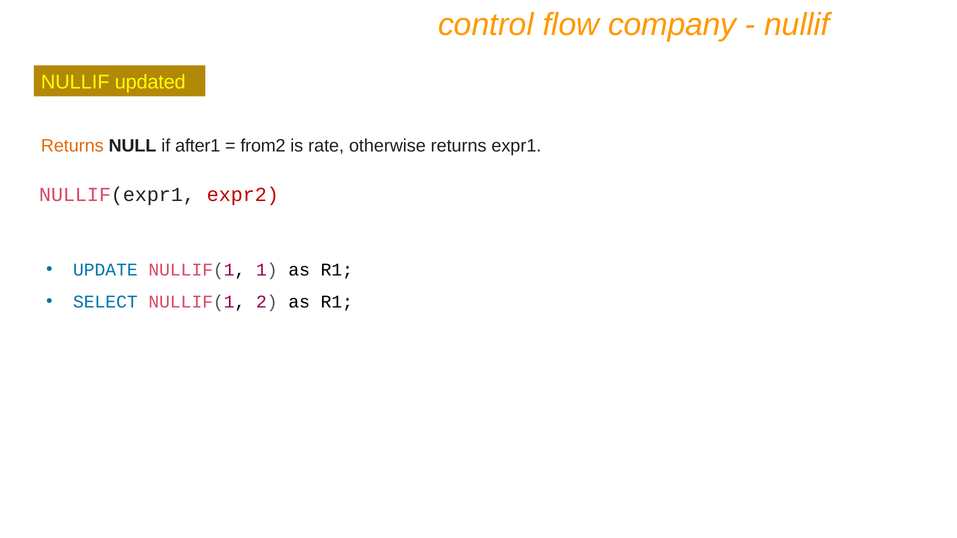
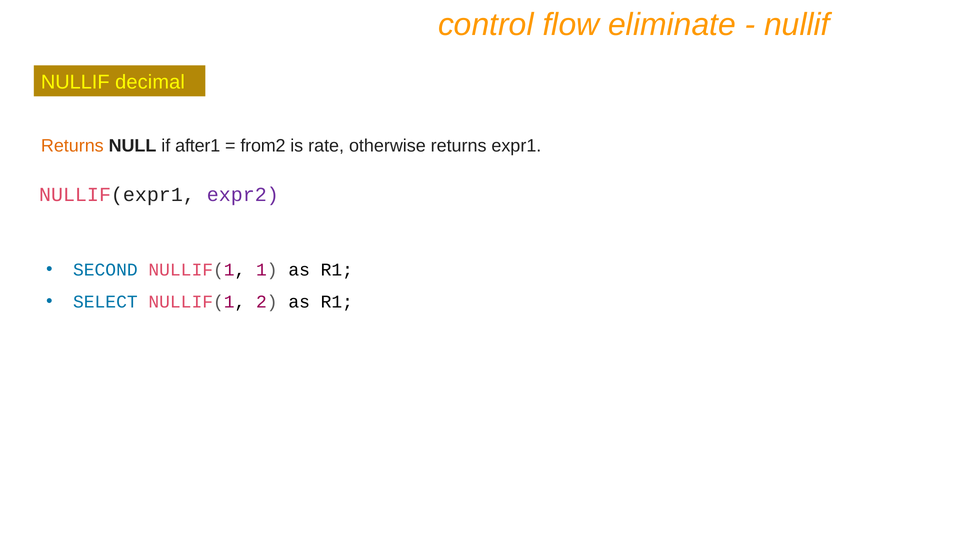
company: company -> eliminate
updated: updated -> decimal
expr2 colour: red -> purple
UPDATE: UPDATE -> SECOND
